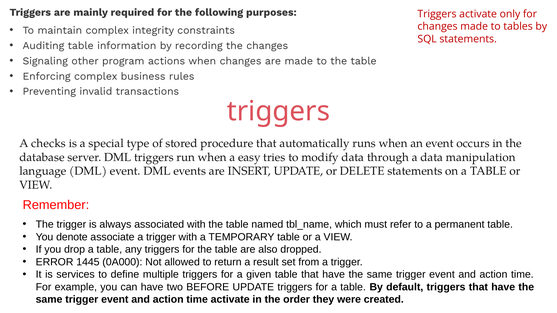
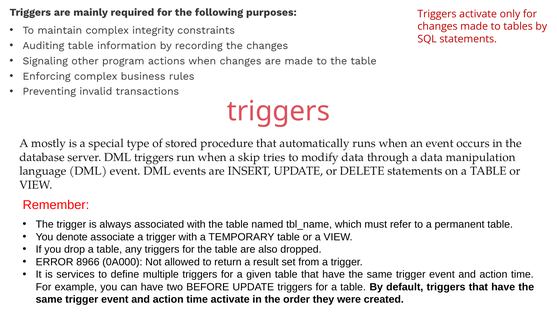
checks: checks -> mostly
easy: easy -> skip
1445: 1445 -> 8966
